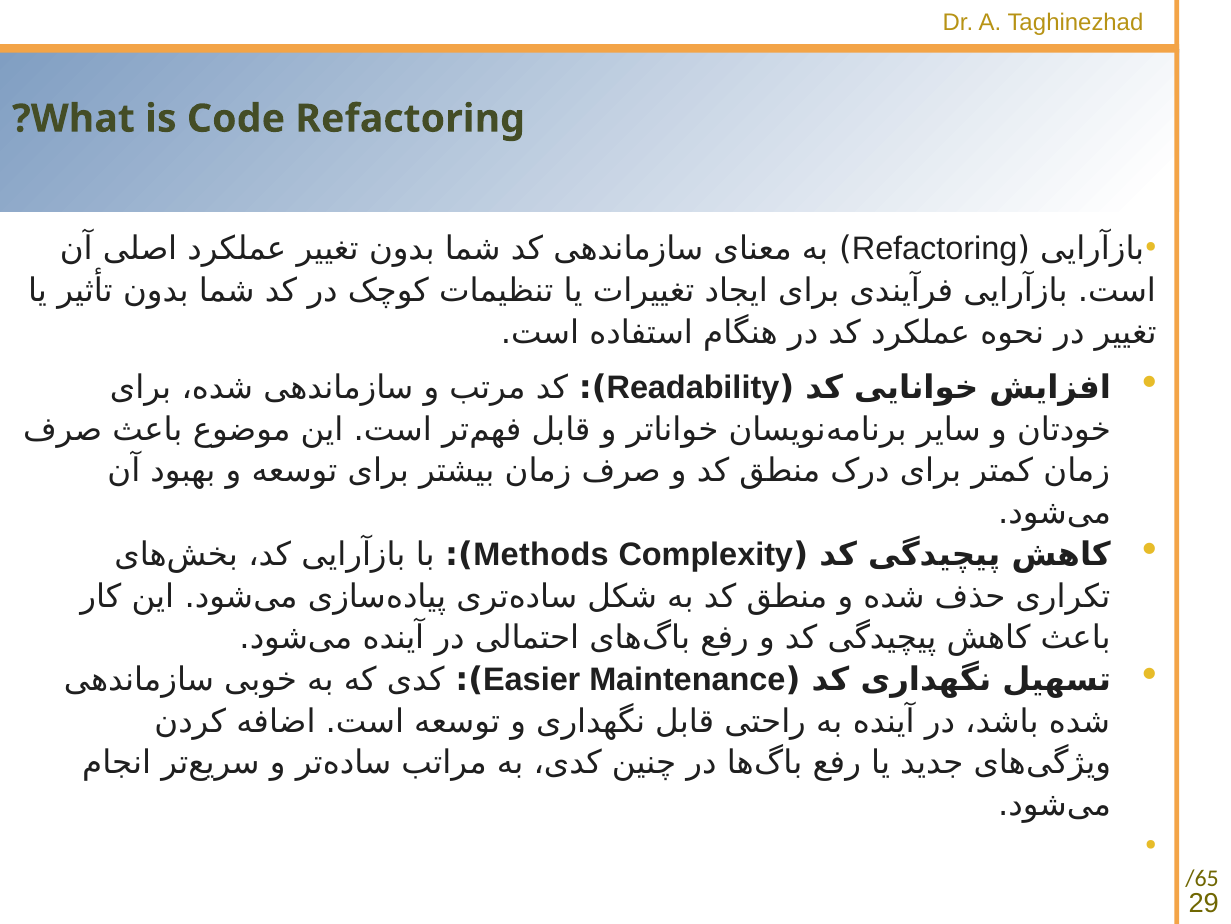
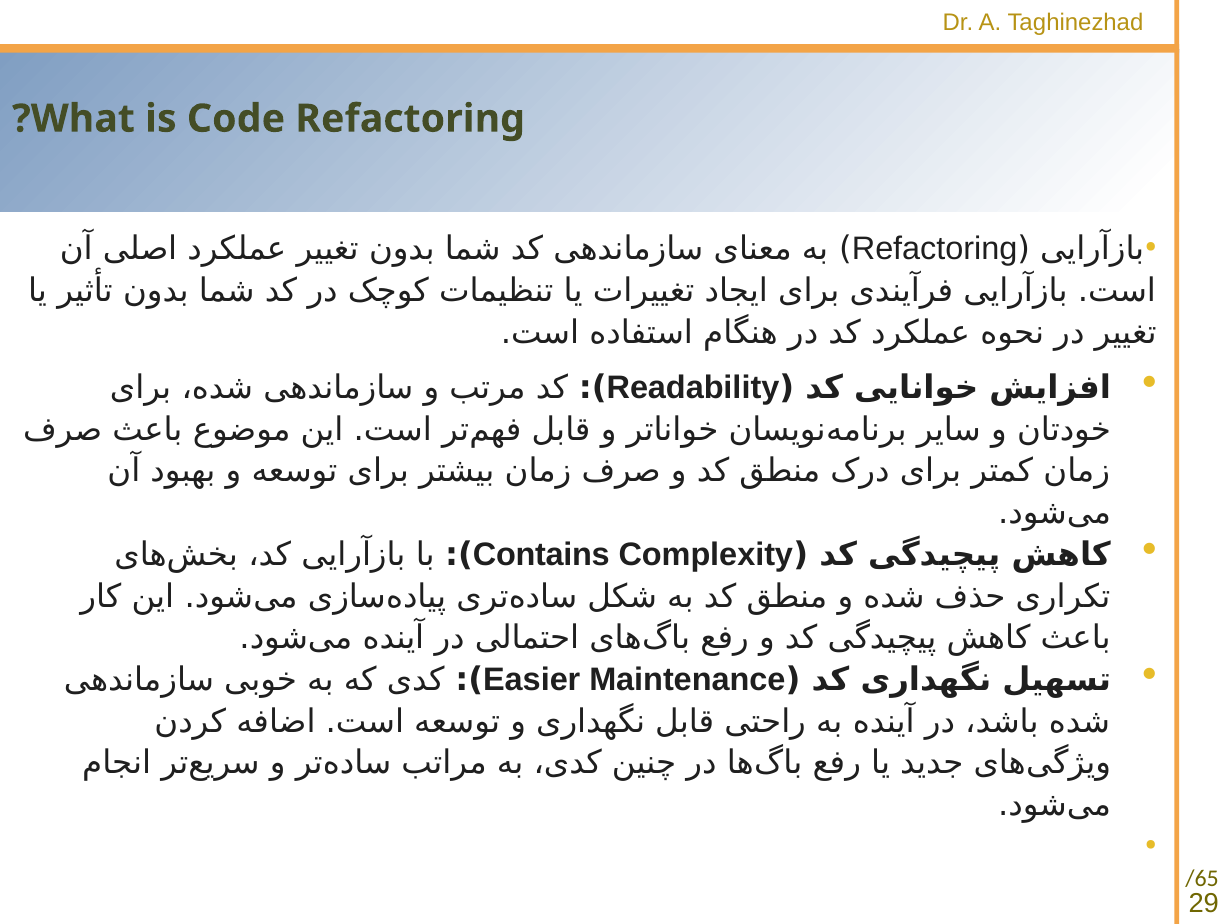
Methods: Methods -> Contains
